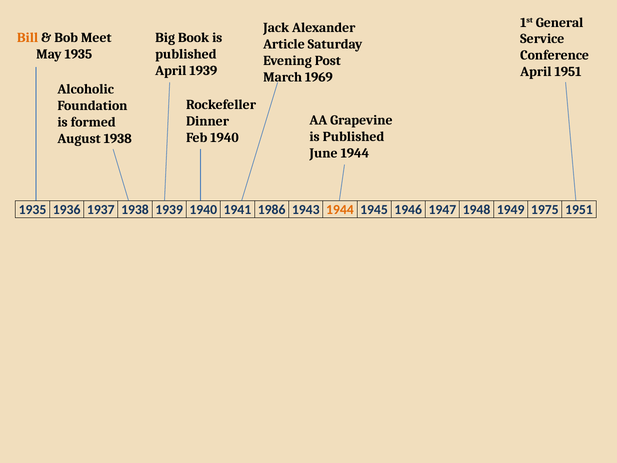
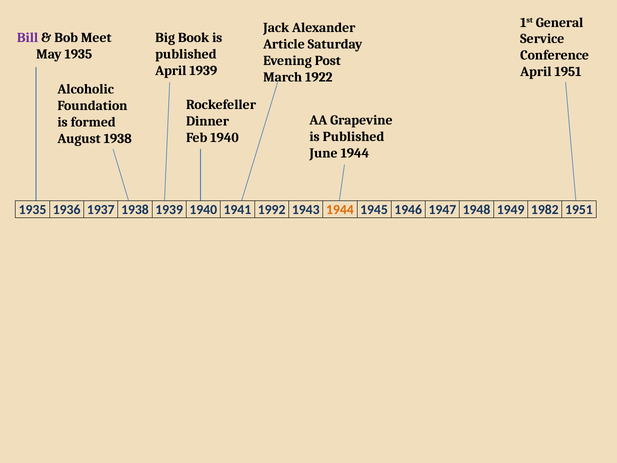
Bill colour: orange -> purple
1969: 1969 -> 1922
1986: 1986 -> 1992
1975: 1975 -> 1982
